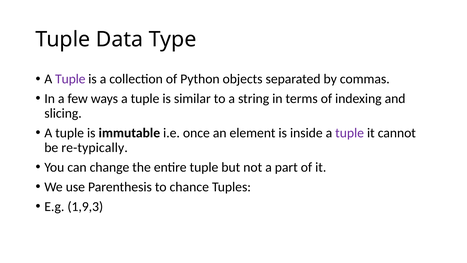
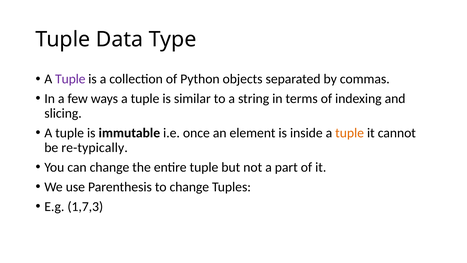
tuple at (350, 133) colour: purple -> orange
to chance: chance -> change
1,9,3: 1,9,3 -> 1,7,3
